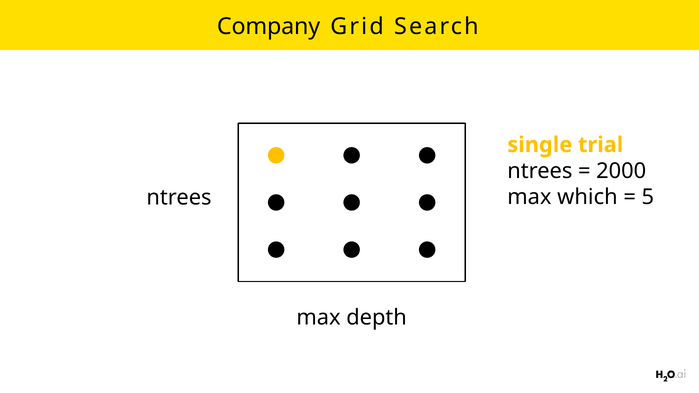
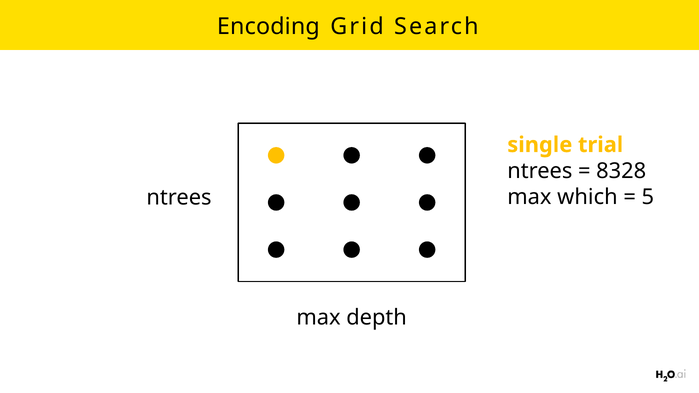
Company: Company -> Encoding
2000: 2000 -> 8328
